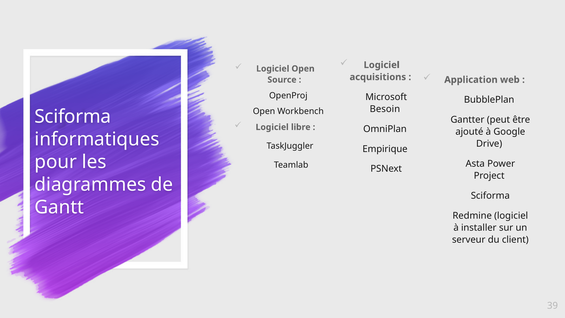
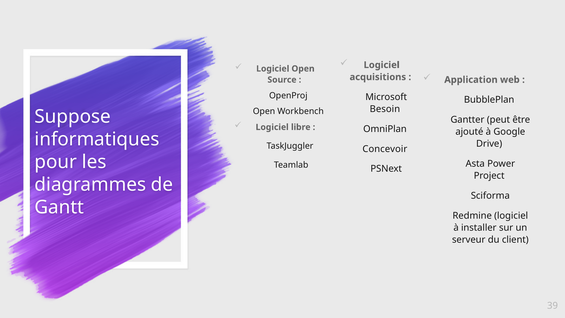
Sciforma at (73, 117): Sciforma -> Suppose
Empirique: Empirique -> Concevoir
